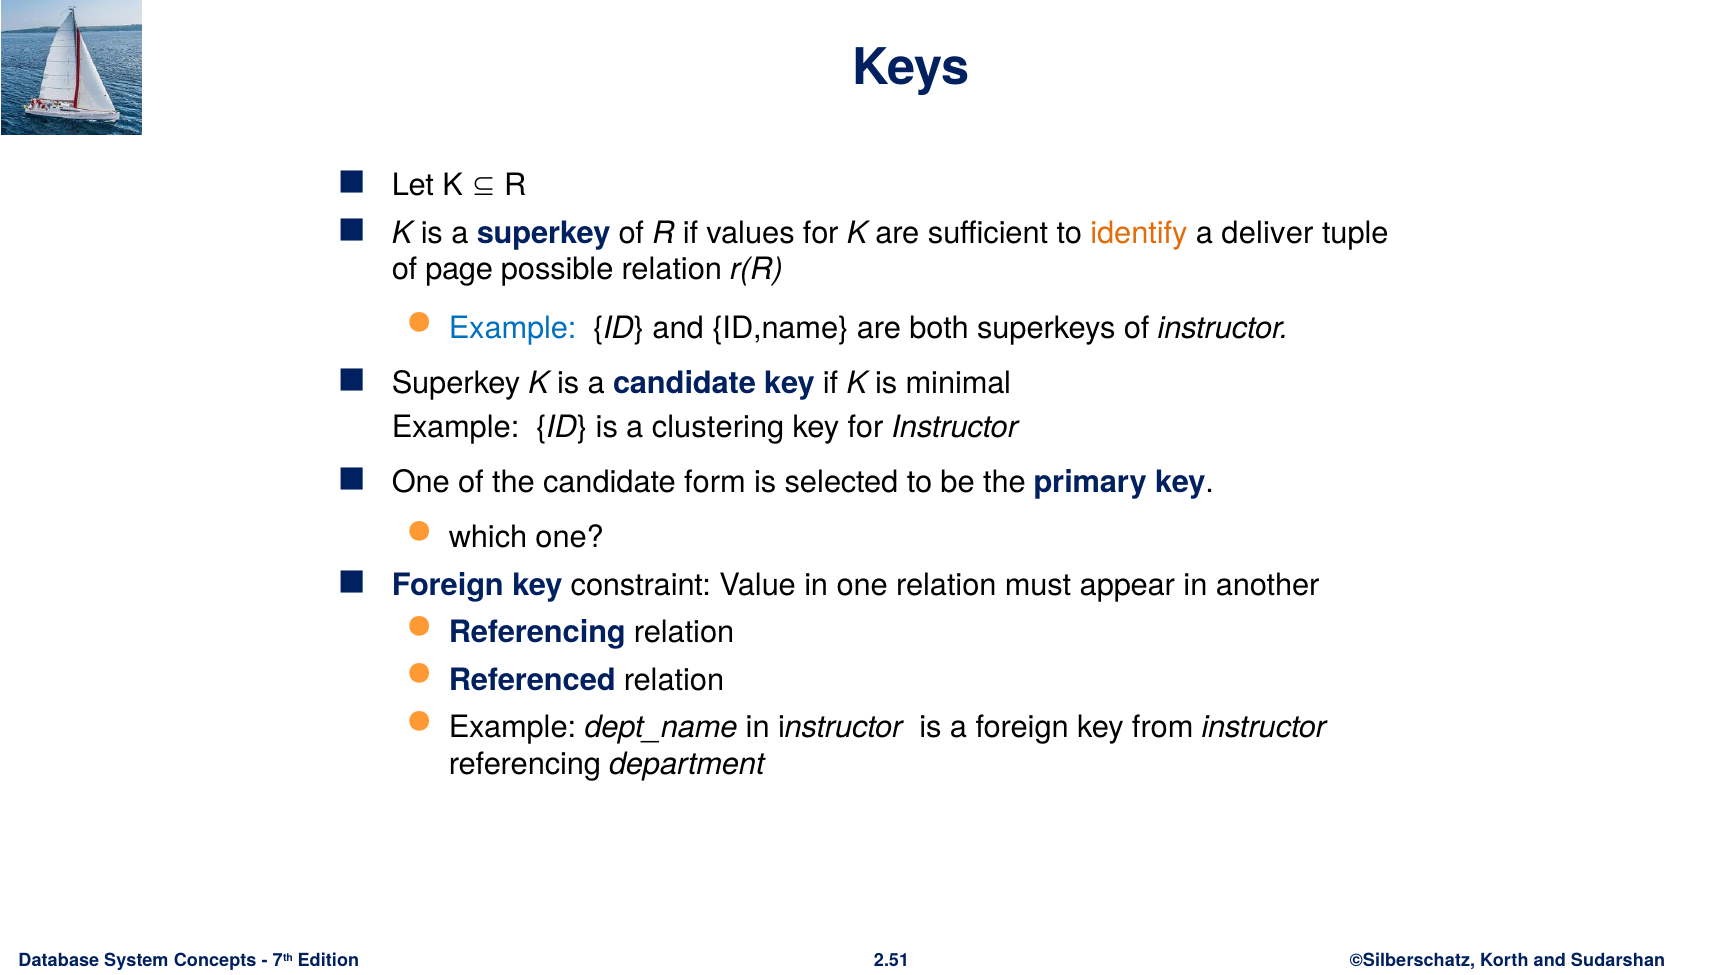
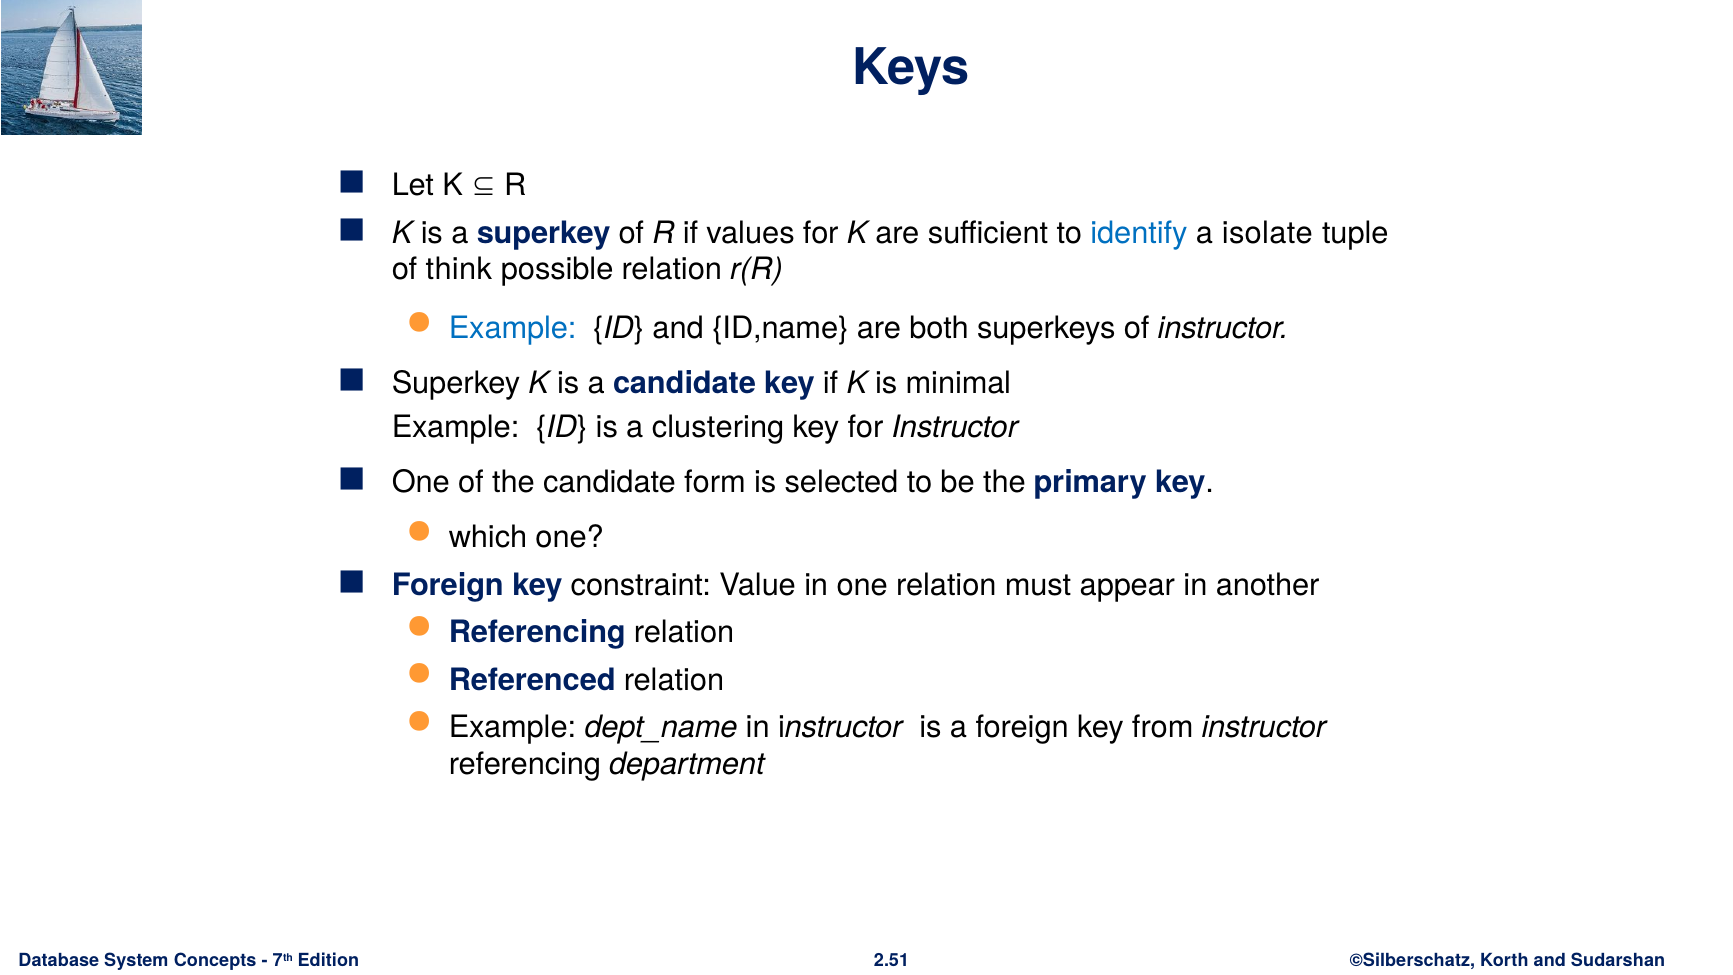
identify colour: orange -> blue
deliver: deliver -> isolate
page: page -> think
